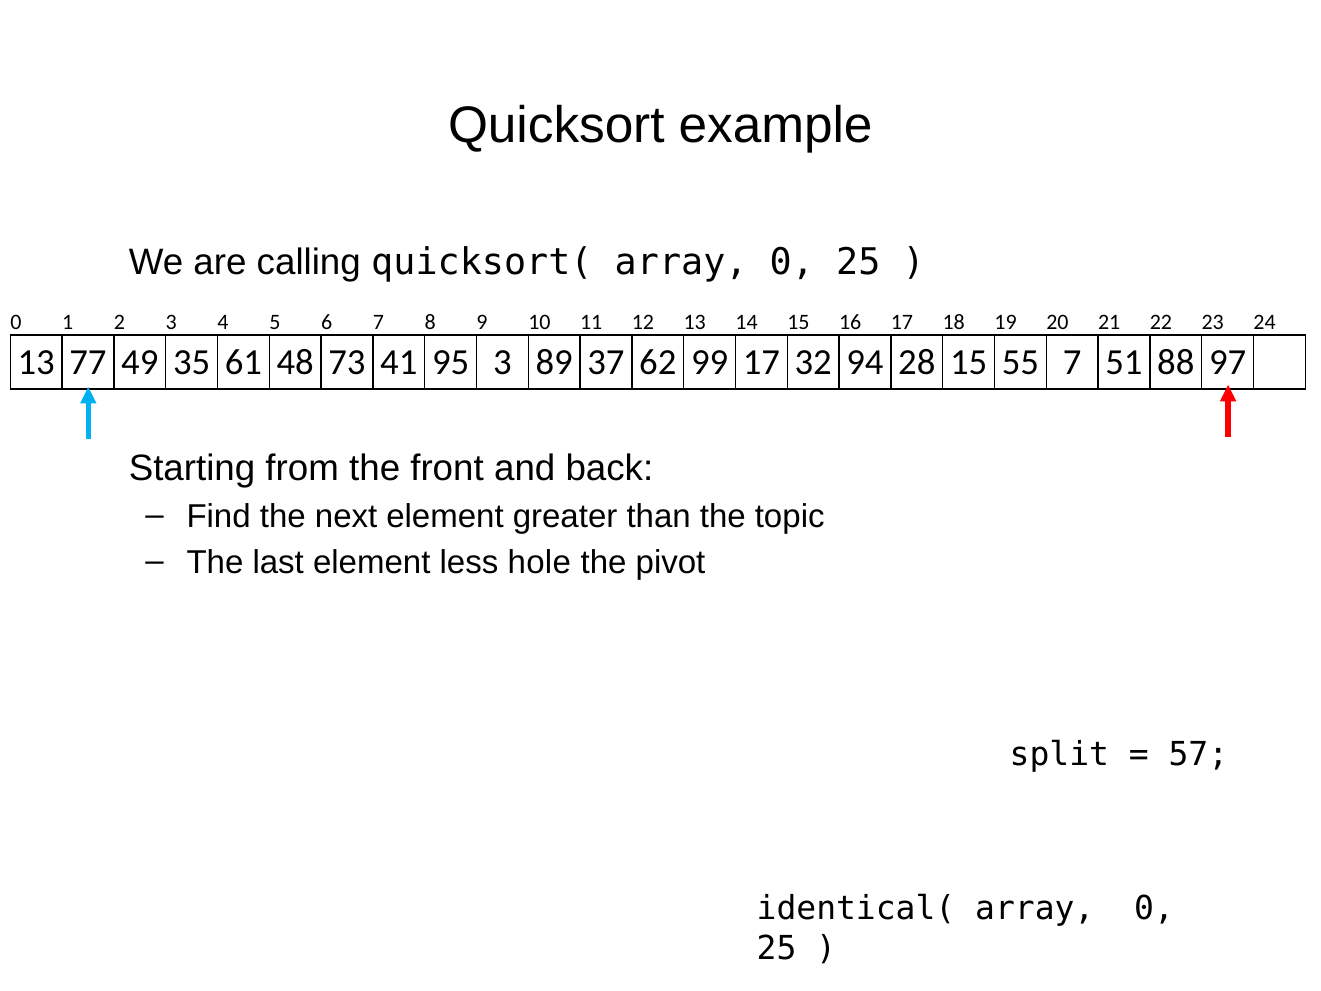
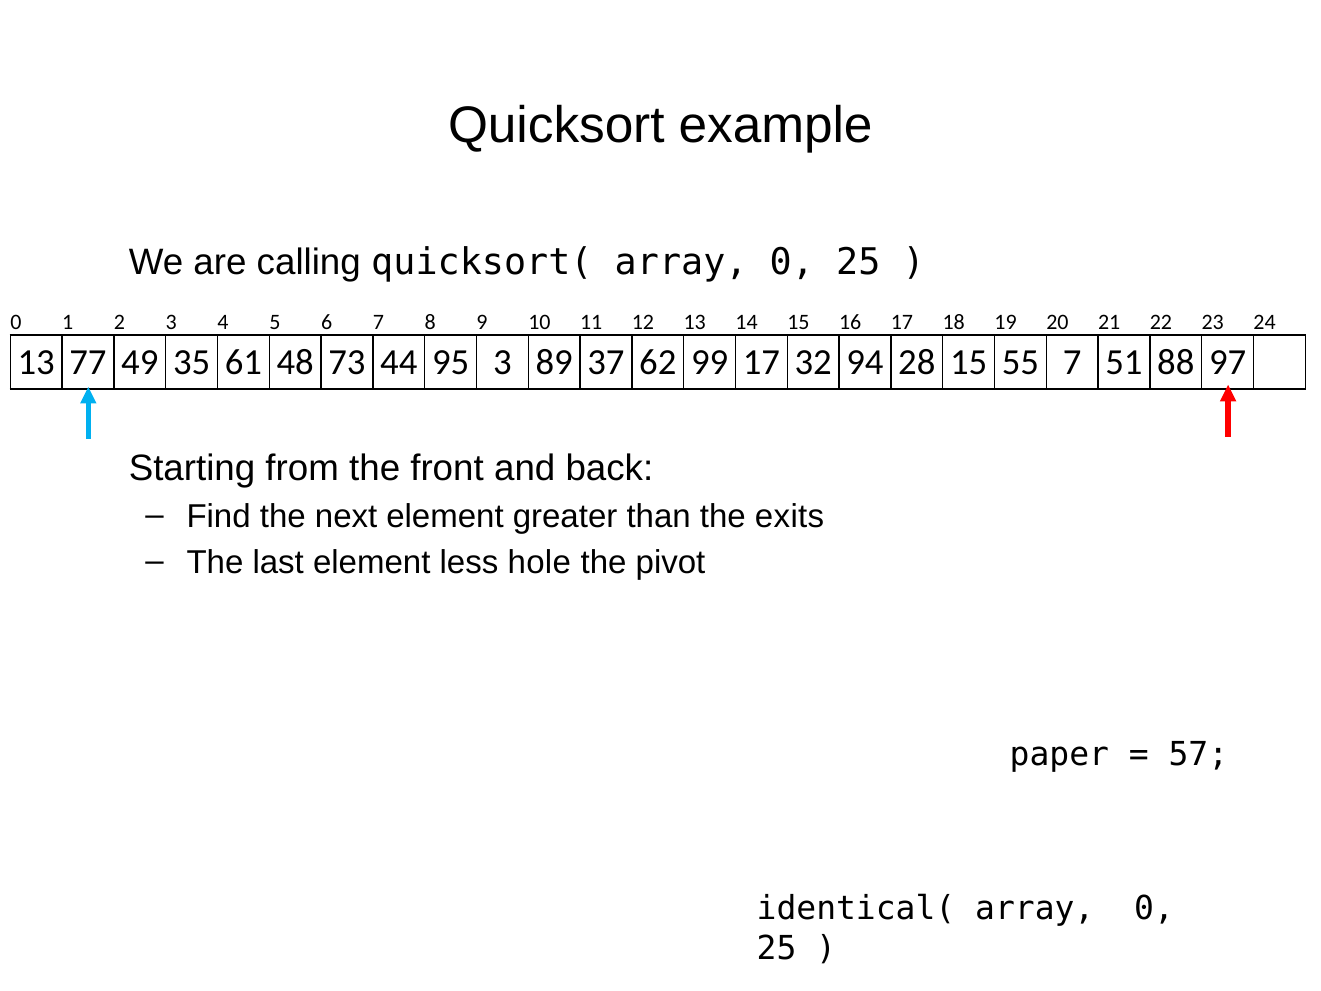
41: 41 -> 44
topic: topic -> exits
split: split -> paper
